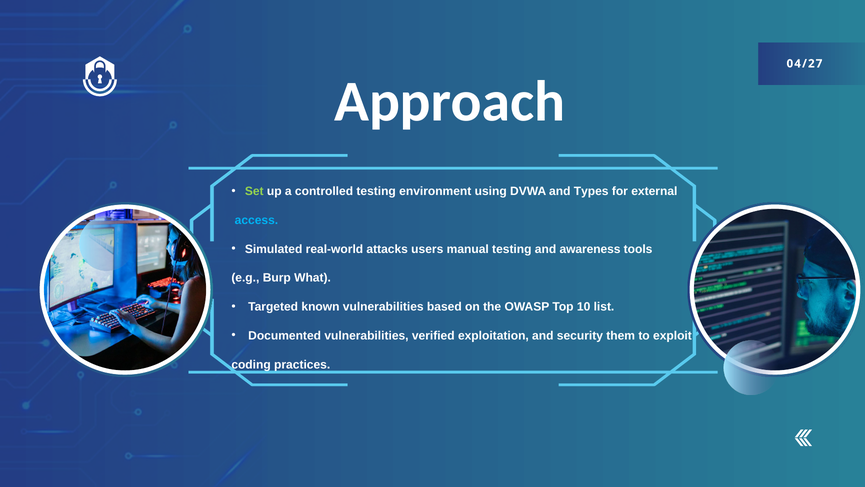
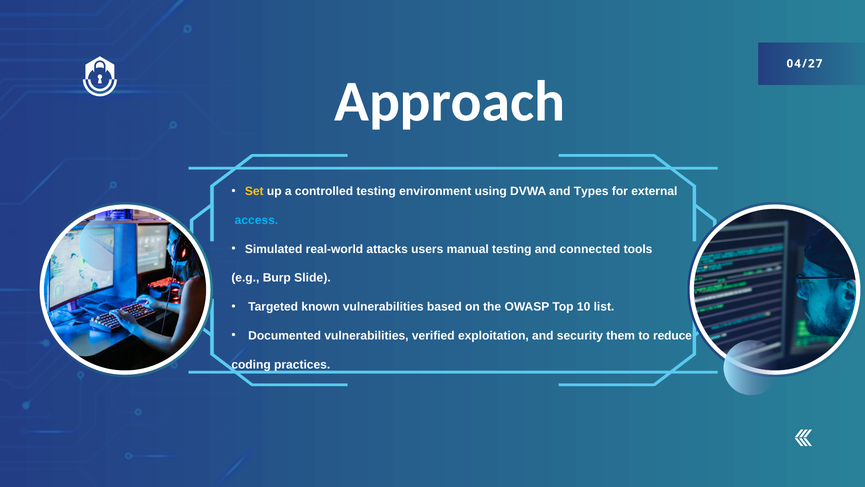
Set colour: light green -> yellow
awareness: awareness -> connected
What: What -> Slide
exploit: exploit -> reduce
